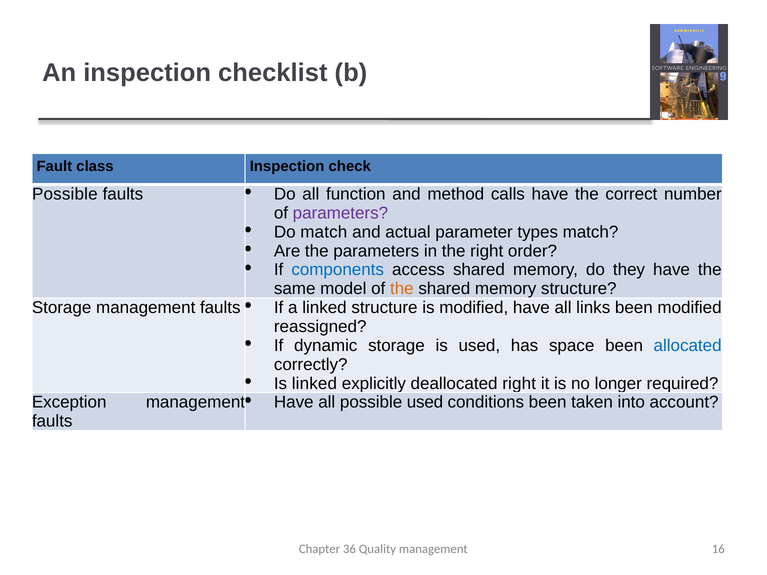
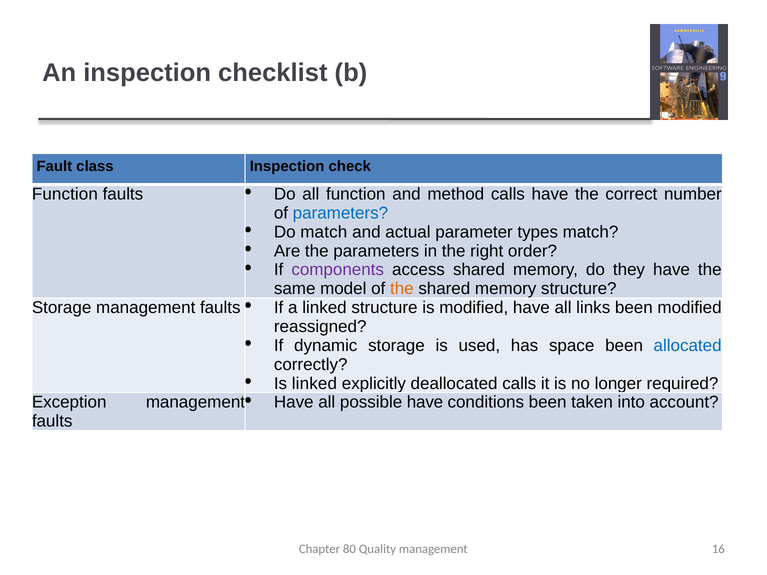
Possible at (65, 194): Possible -> Function
parameters at (340, 213) colour: purple -> blue
components colour: blue -> purple
deallocated right: right -> calls
possible used: used -> have
36: 36 -> 80
